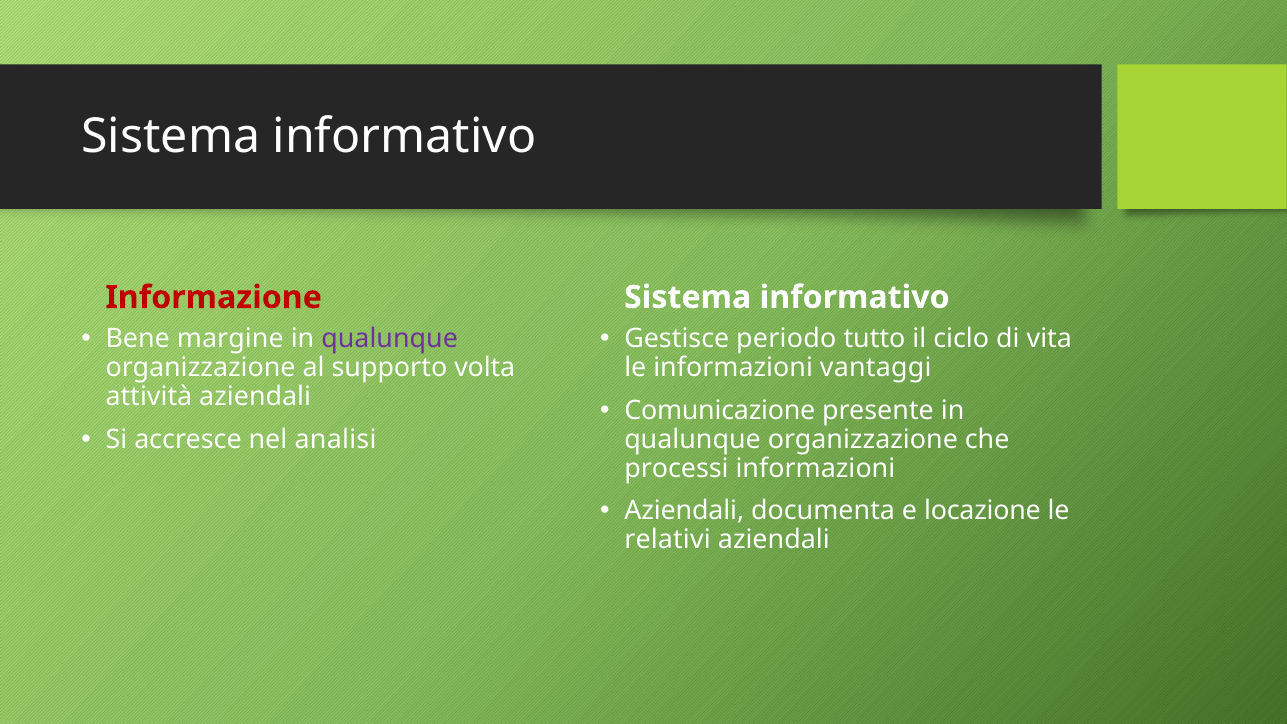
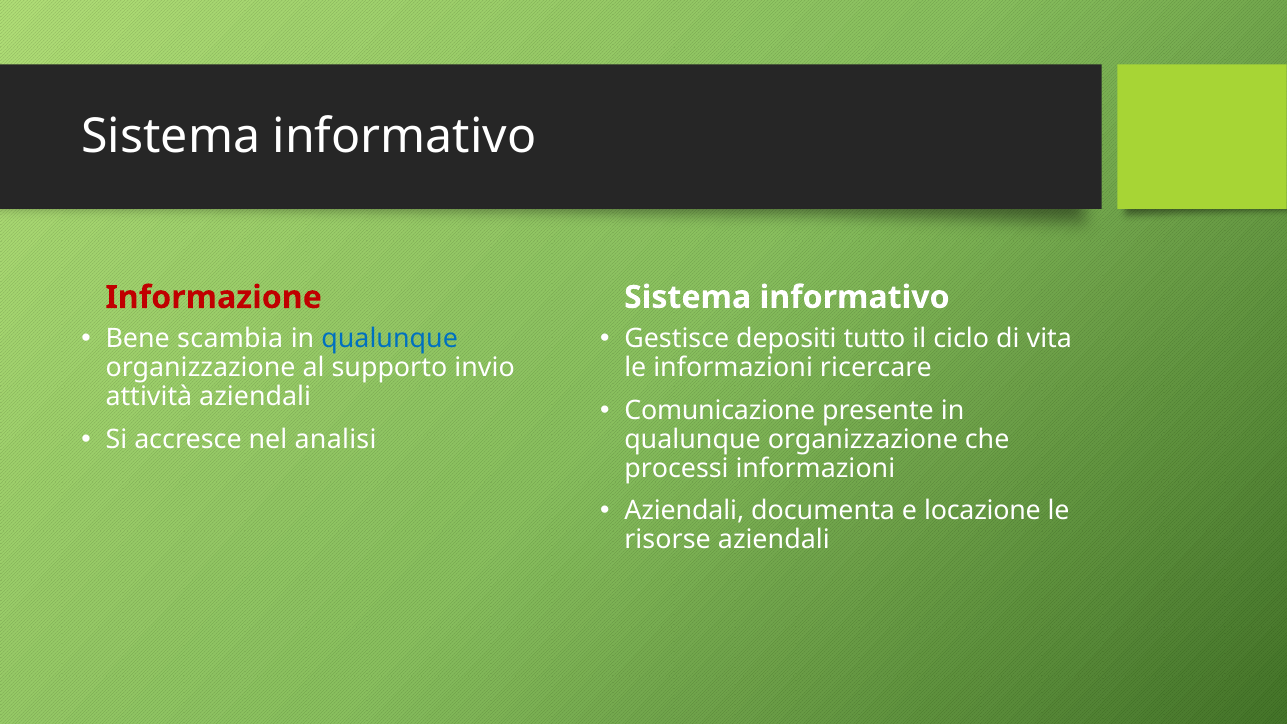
margine: margine -> scambia
qualunque at (390, 339) colour: purple -> blue
periodo: periodo -> depositi
volta: volta -> invio
vantaggi: vantaggi -> ricercare
relativi: relativi -> risorse
